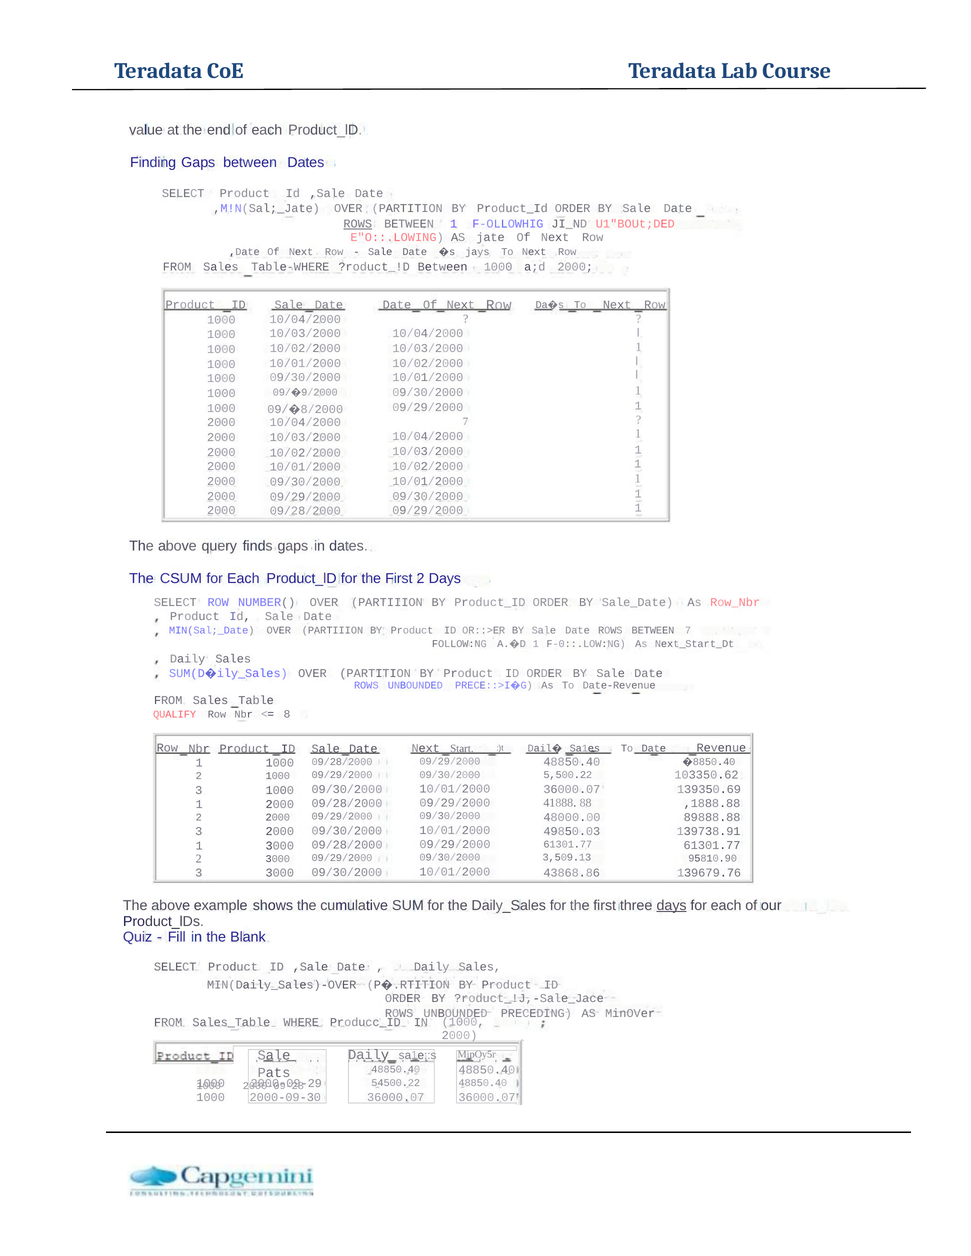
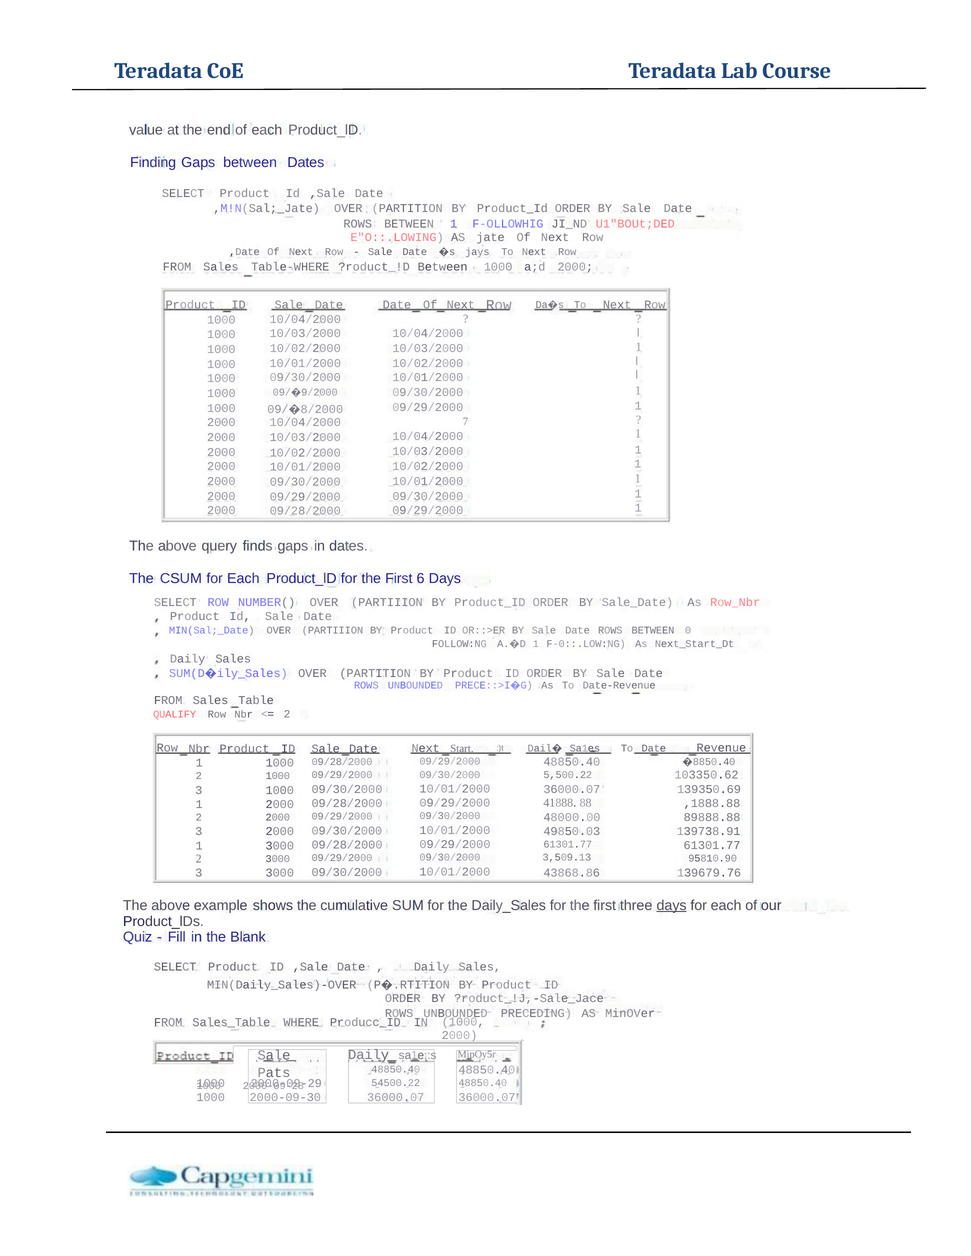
ROWS at (358, 224) underline: present -> none
First 2: 2 -> 6
BETWEEN 7: 7 -> 0
8 at (287, 714): 8 -> 2
